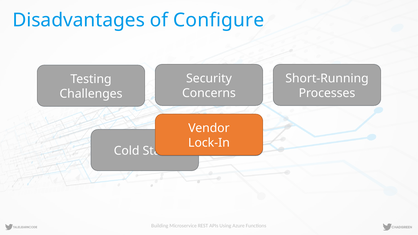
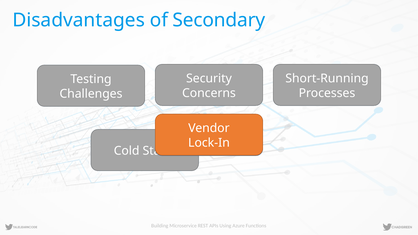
Configure: Configure -> Secondary
